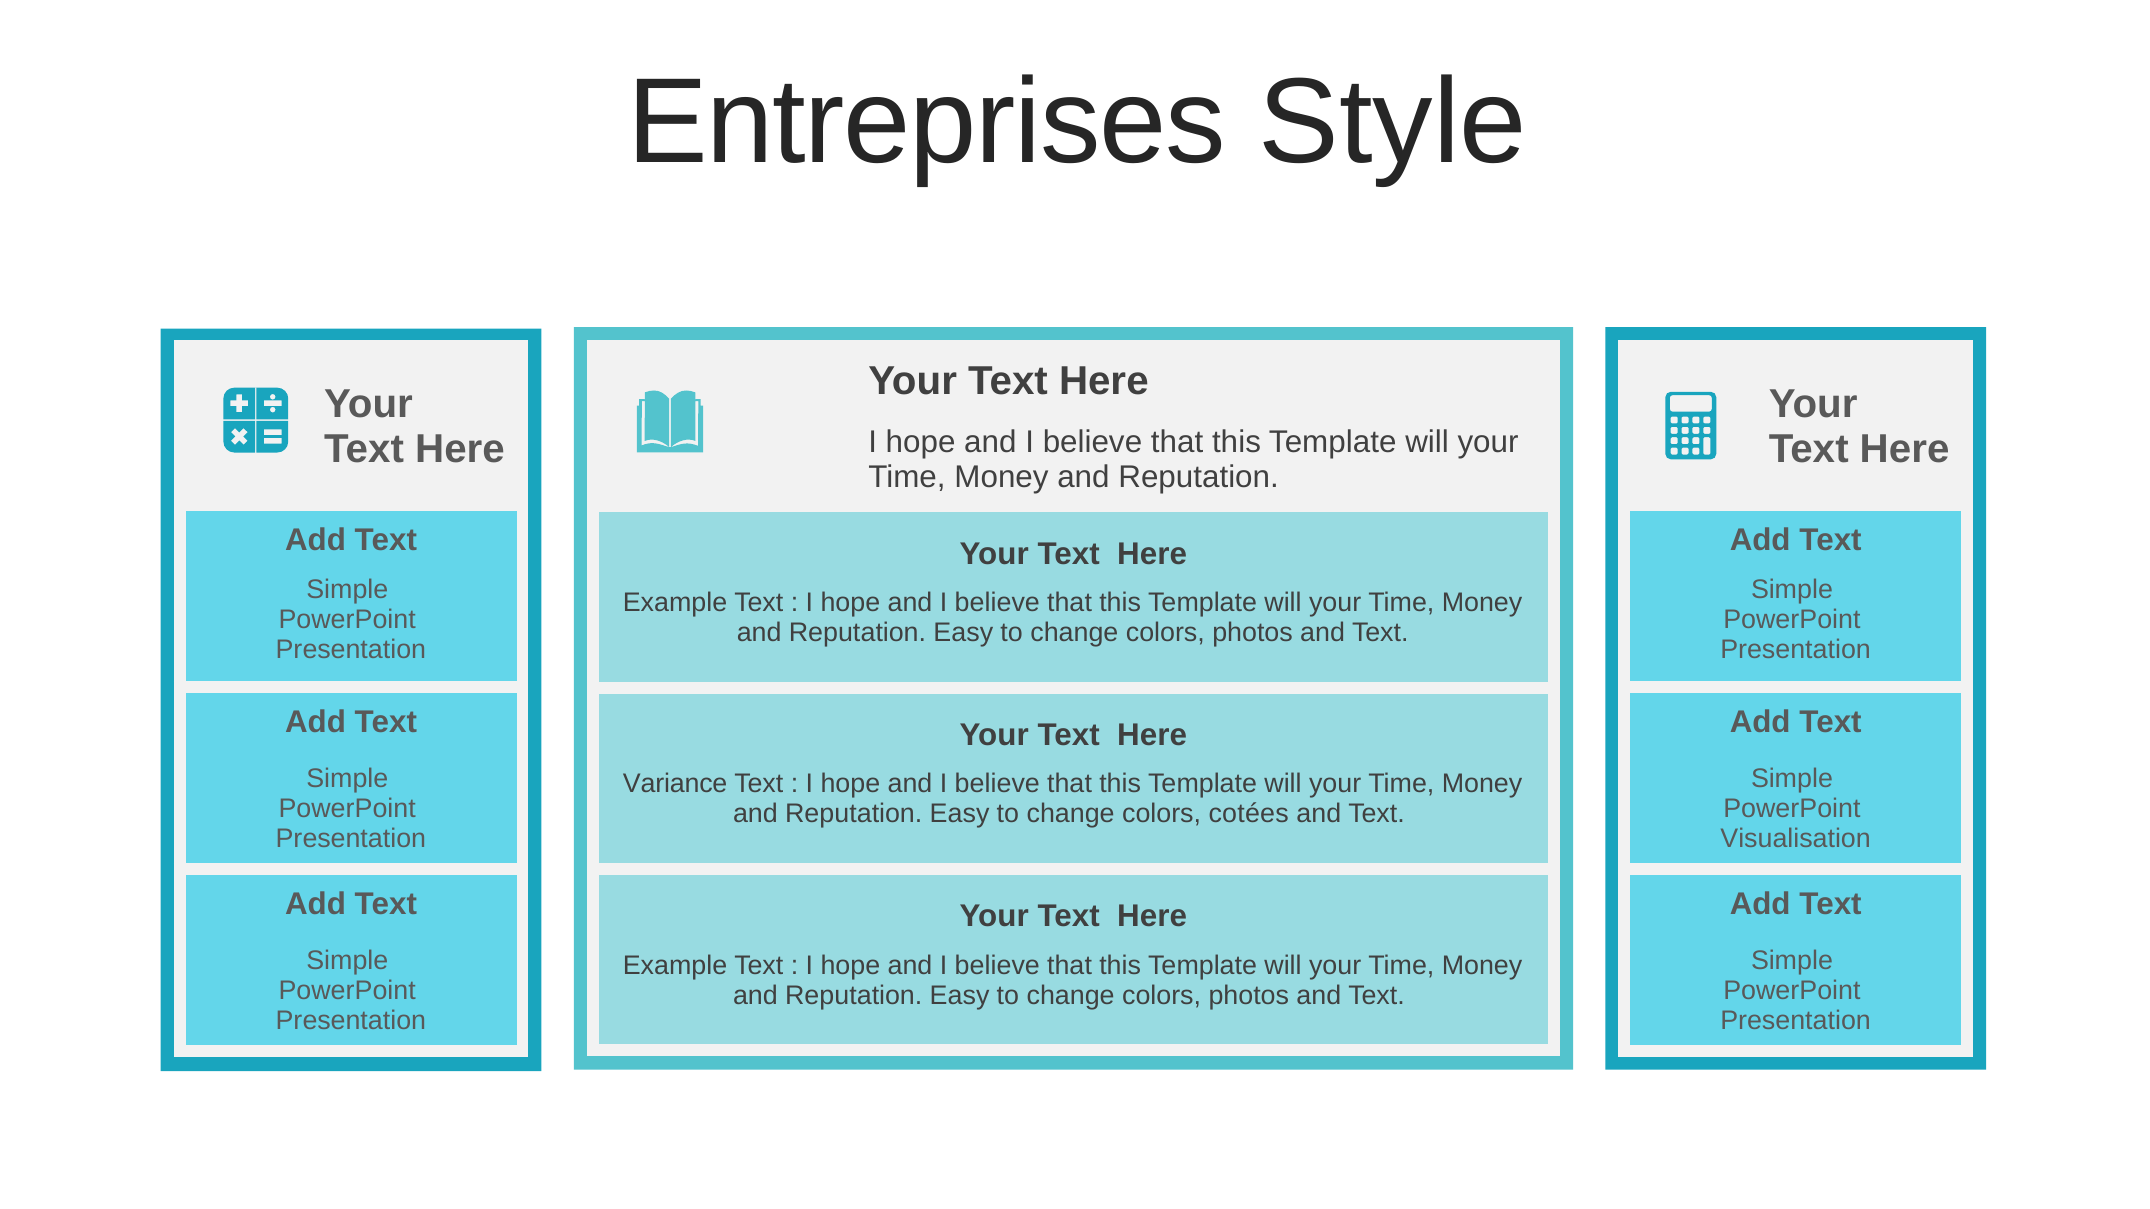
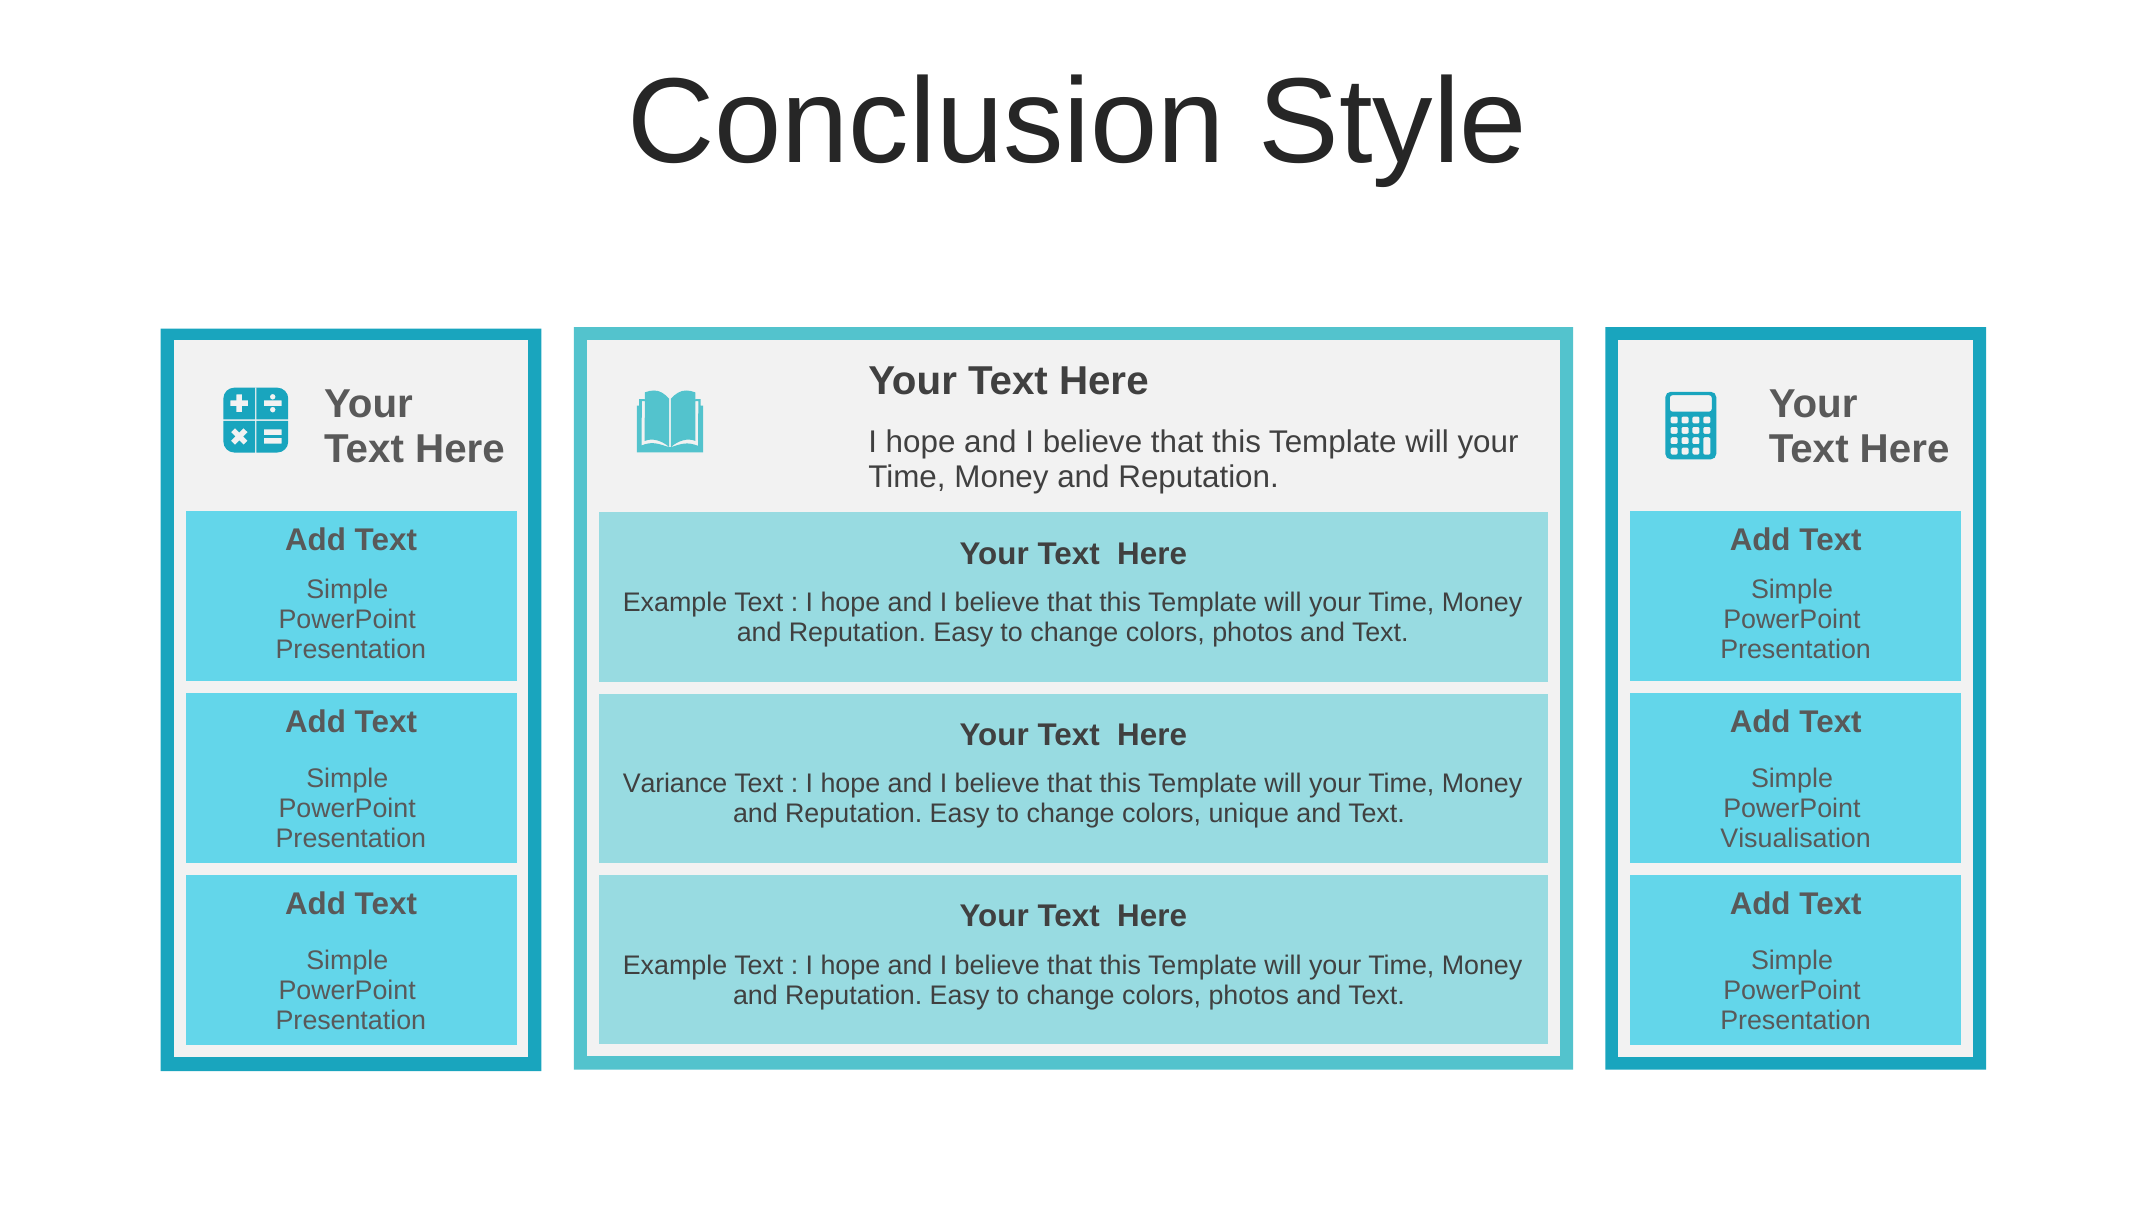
Entreprises: Entreprises -> Conclusion
cotées: cotées -> unique
